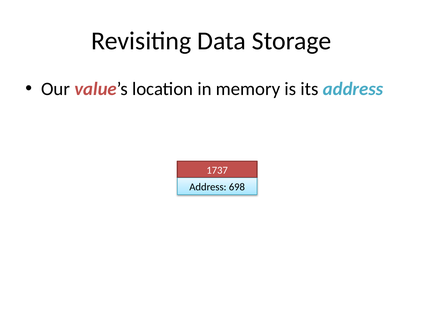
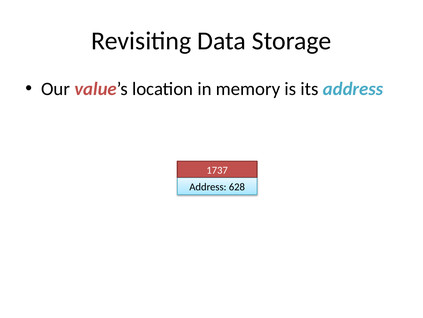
698: 698 -> 628
